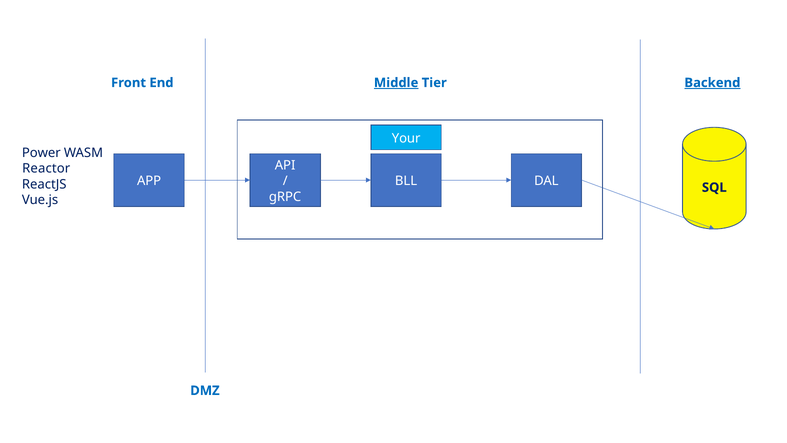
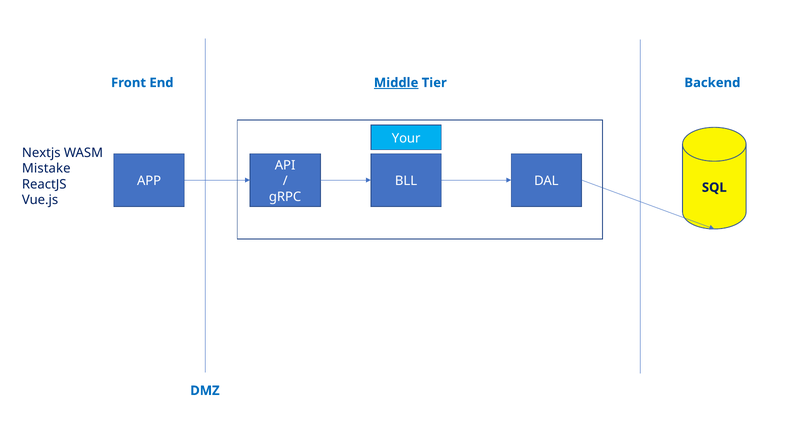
Backend underline: present -> none
Power: Power -> Nextjs
Reactor: Reactor -> Mistake
